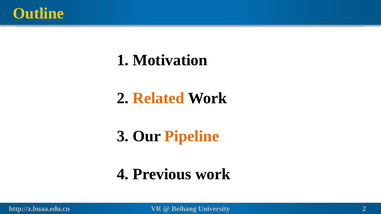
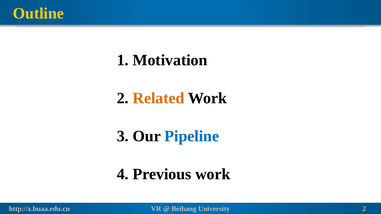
Pipeline colour: orange -> blue
